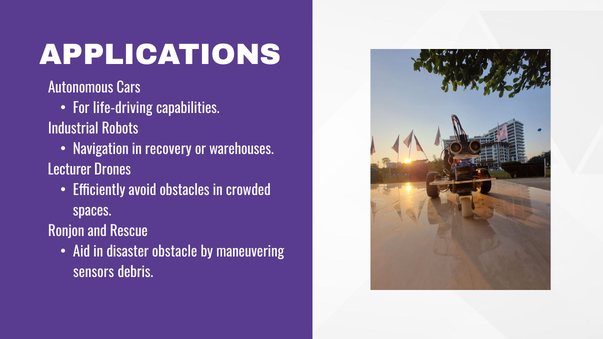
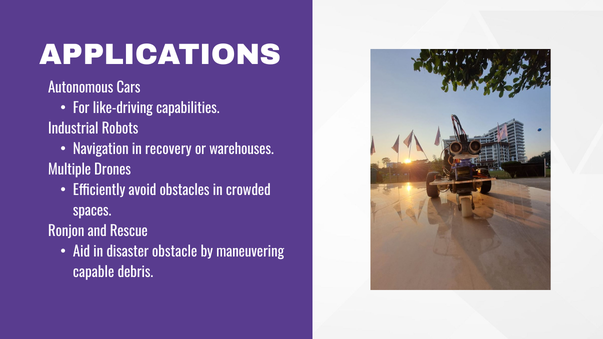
life-driving: life-driving -> like-driving
Lecturer: Lecturer -> Multiple
sensors: sensors -> capable
